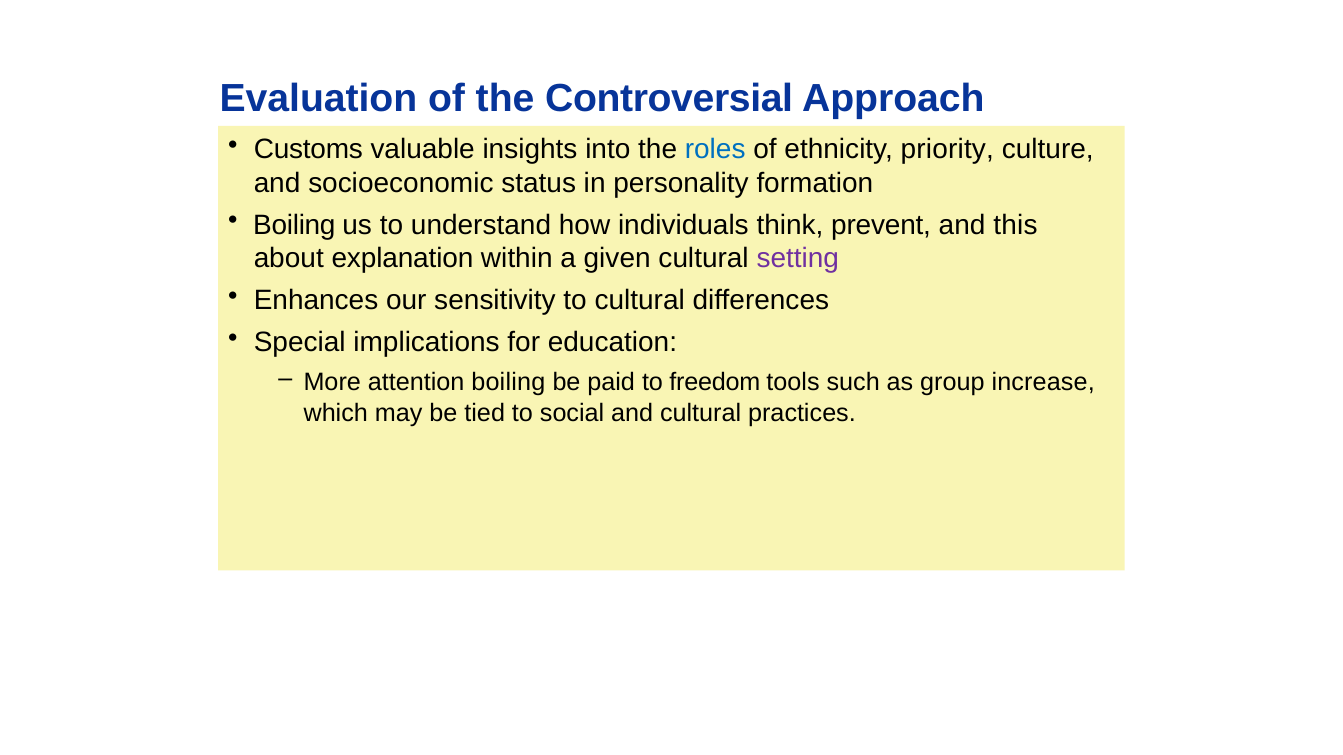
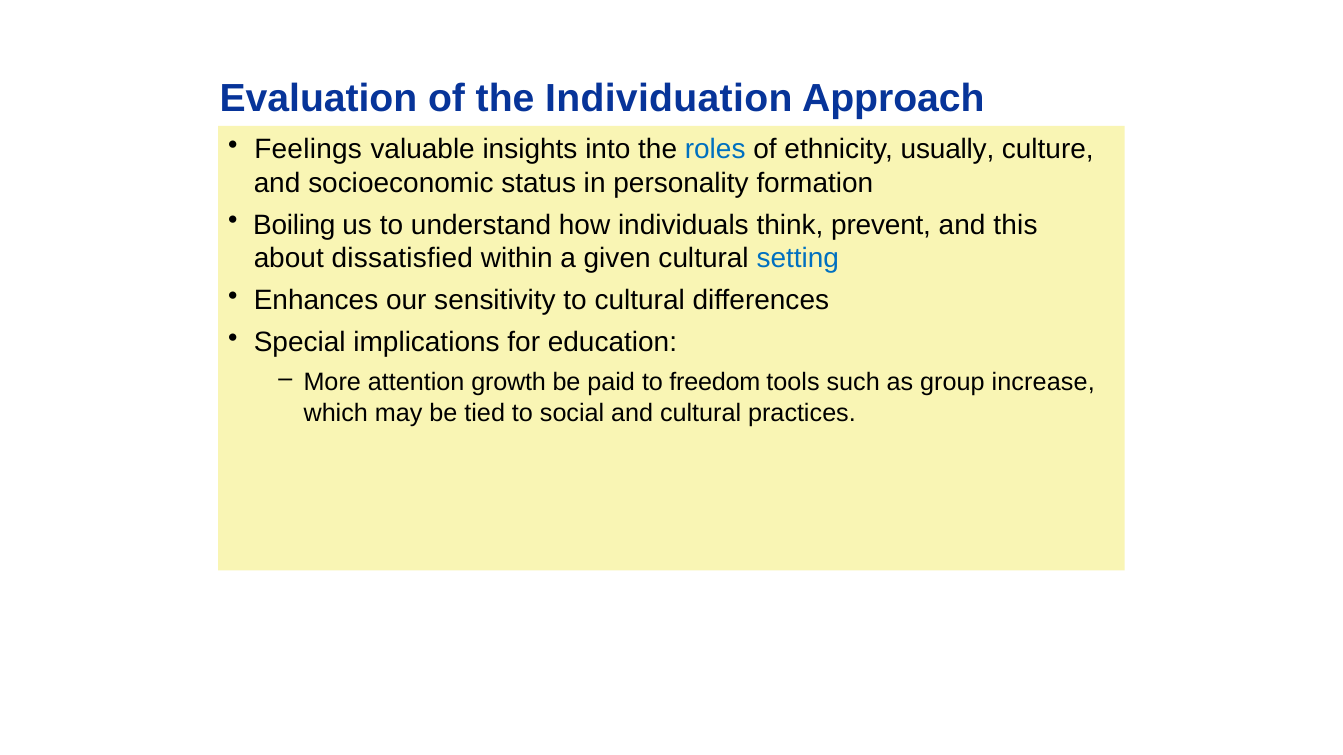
Controversial: Controversial -> Individuation
Customs: Customs -> Feelings
priority: priority -> usually
explanation: explanation -> dissatisfied
setting colour: purple -> blue
attention boiling: boiling -> growth
